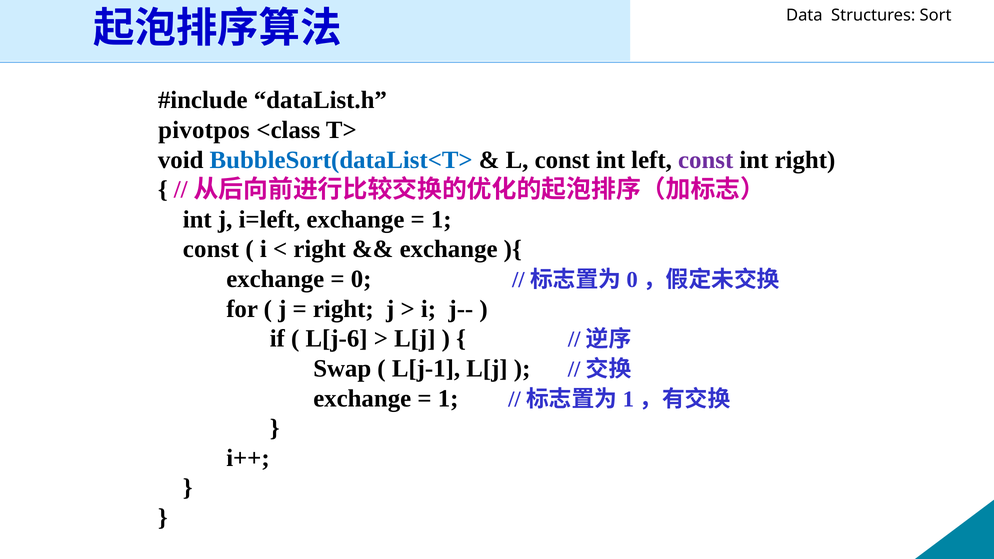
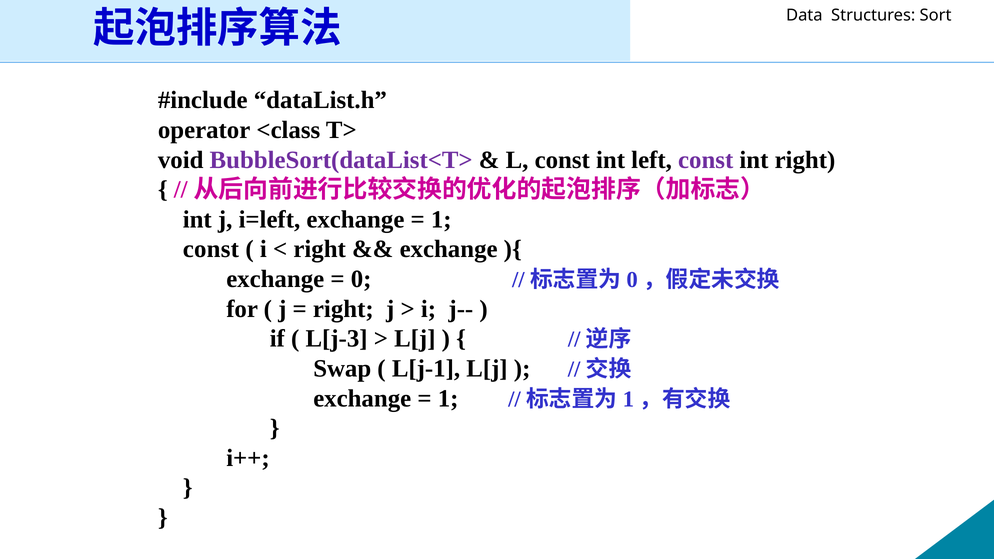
pivotpos: pivotpos -> operator
BubbleSort(dataList<T> colour: blue -> purple
L[j-6: L[j-6 -> L[j-3
